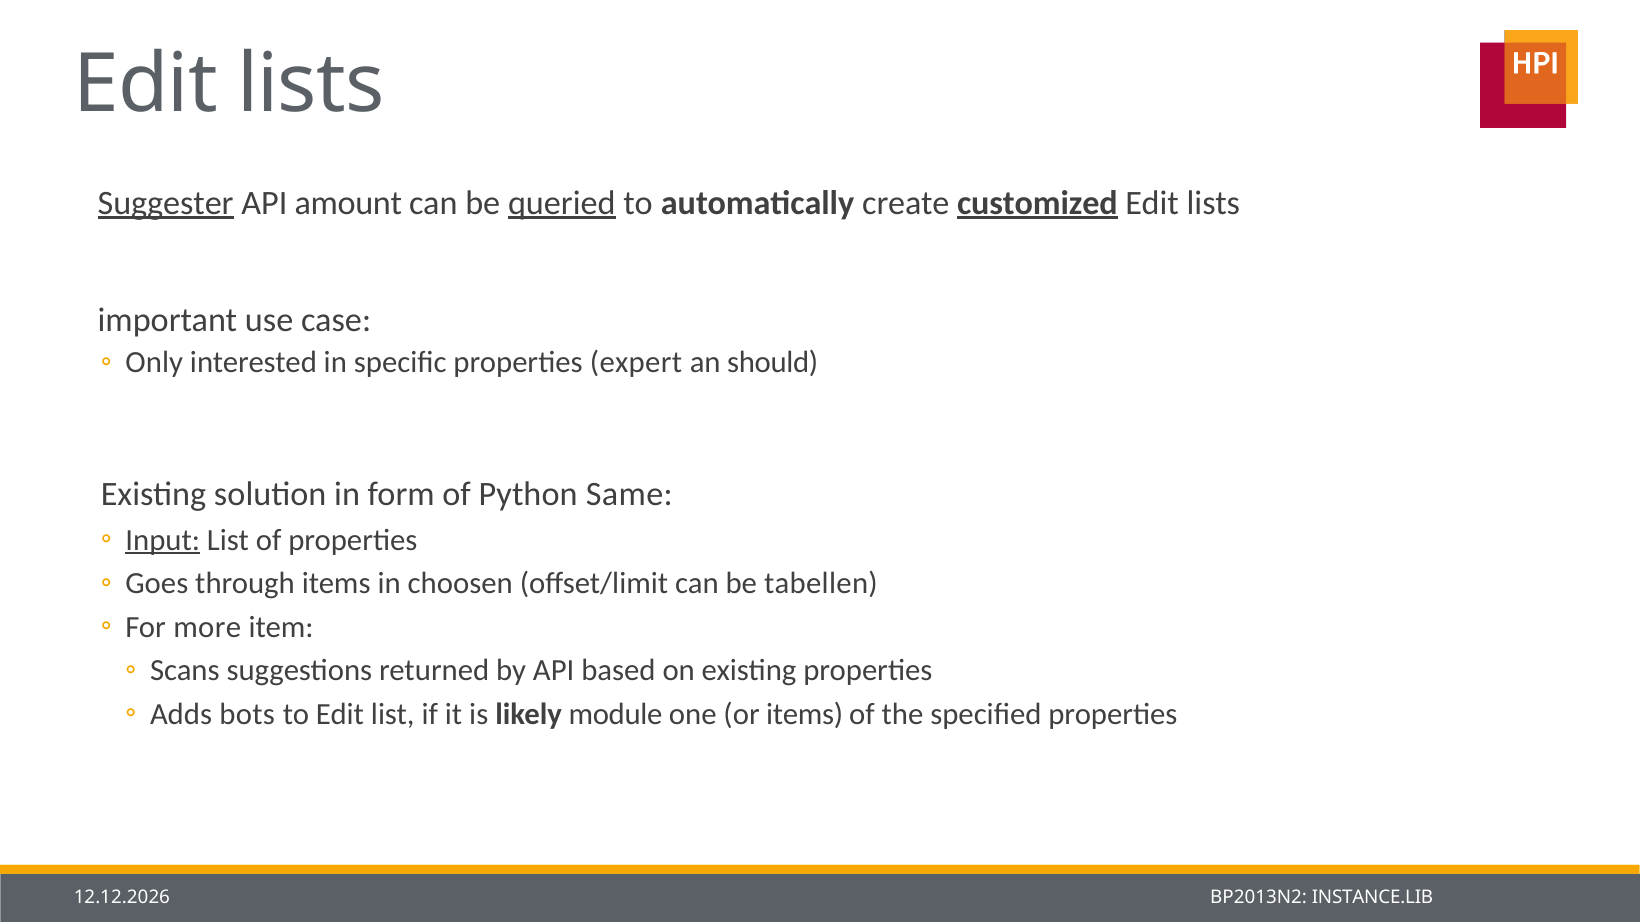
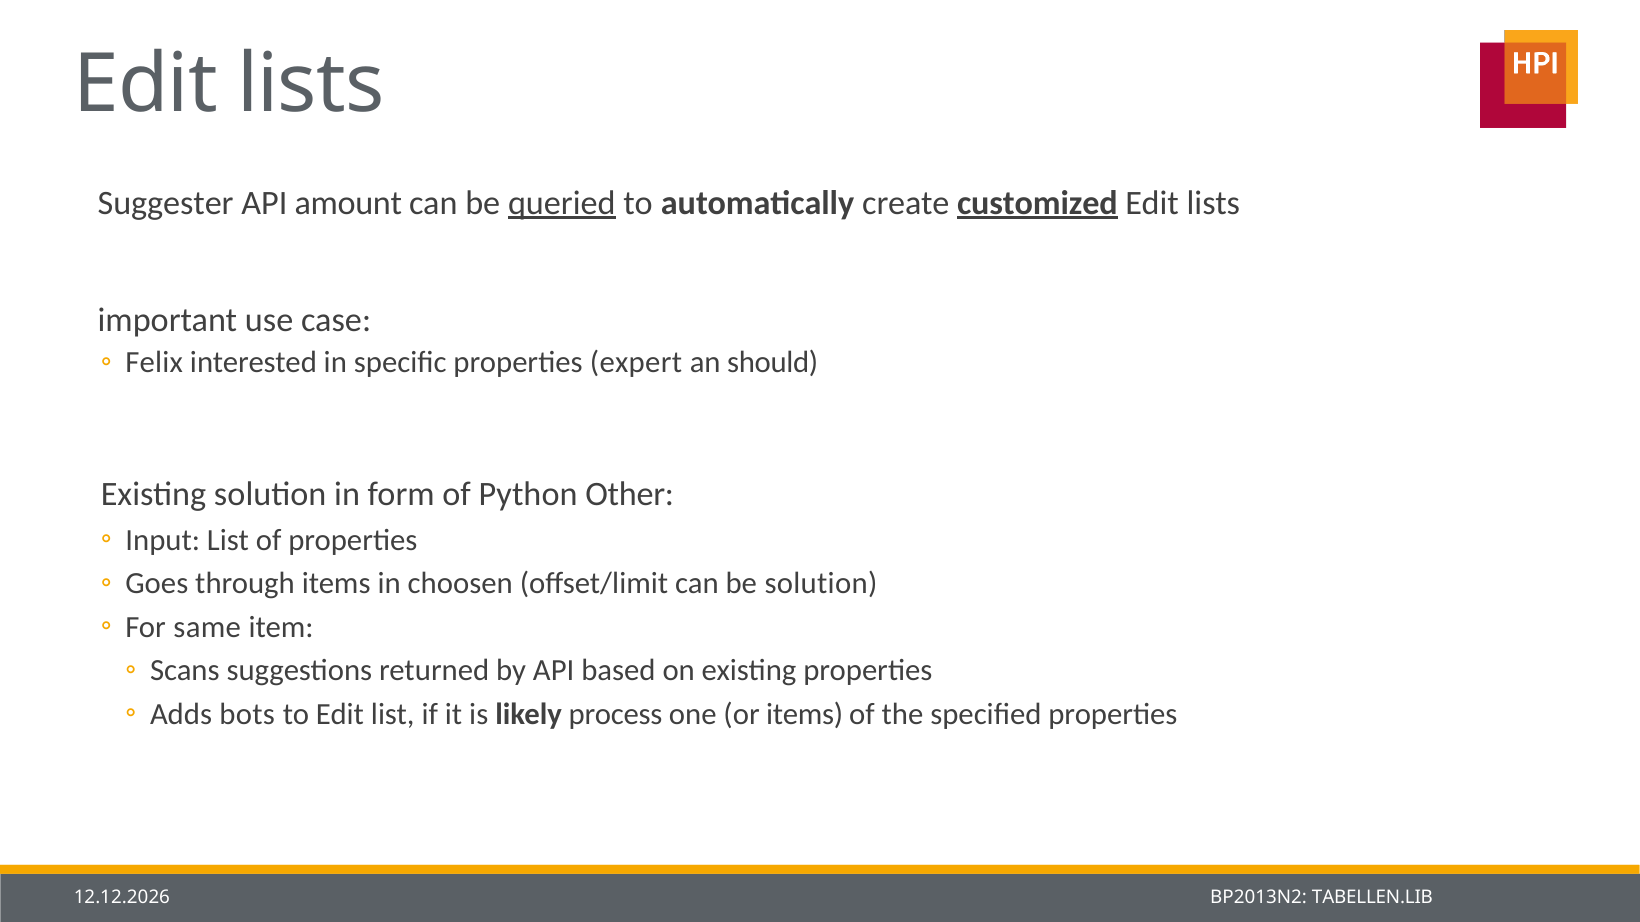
Suggester underline: present -> none
Only: Only -> Felix
Same: Same -> Other
Input underline: present -> none
be tabellen: tabellen -> solution
more: more -> same
module: module -> process
INSTANCE.LIB: INSTANCE.LIB -> TABELLEN.LIB
